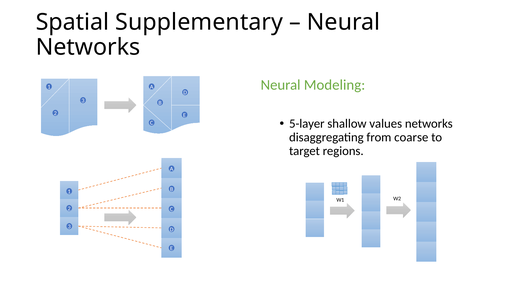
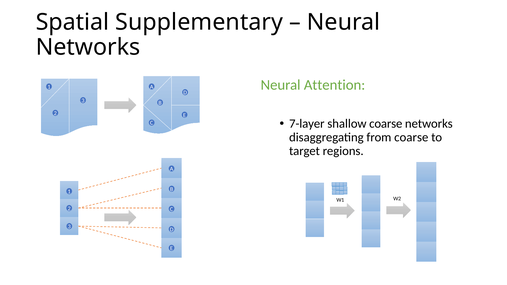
Modeling: Modeling -> Attention
5-layer: 5-layer -> 7-layer
shallow values: values -> coarse
